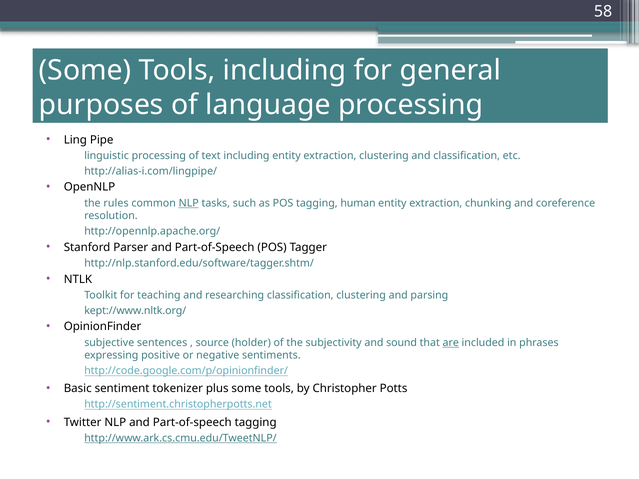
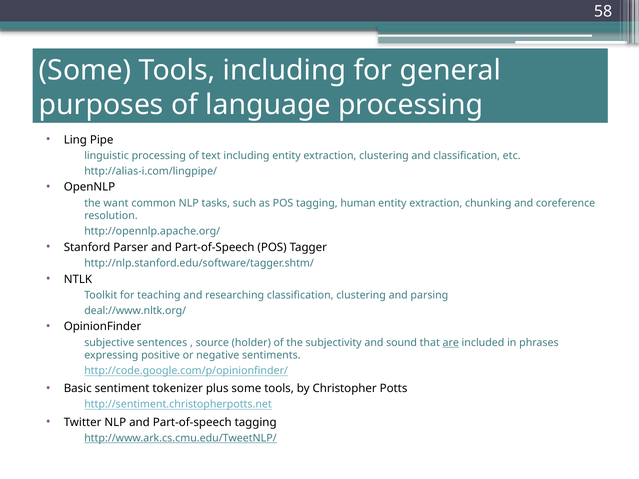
rules: rules -> want
NLP at (189, 203) underline: present -> none
kept://www.nltk.org/: kept://www.nltk.org/ -> deal://www.nltk.org/
